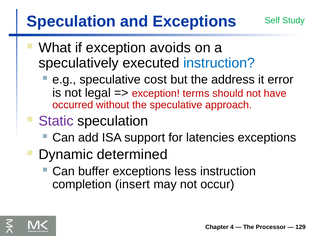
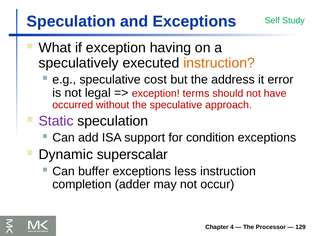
avoids: avoids -> having
instruction at (219, 63) colour: blue -> orange
latencies: latencies -> condition
determined: determined -> superscalar
insert: insert -> adder
